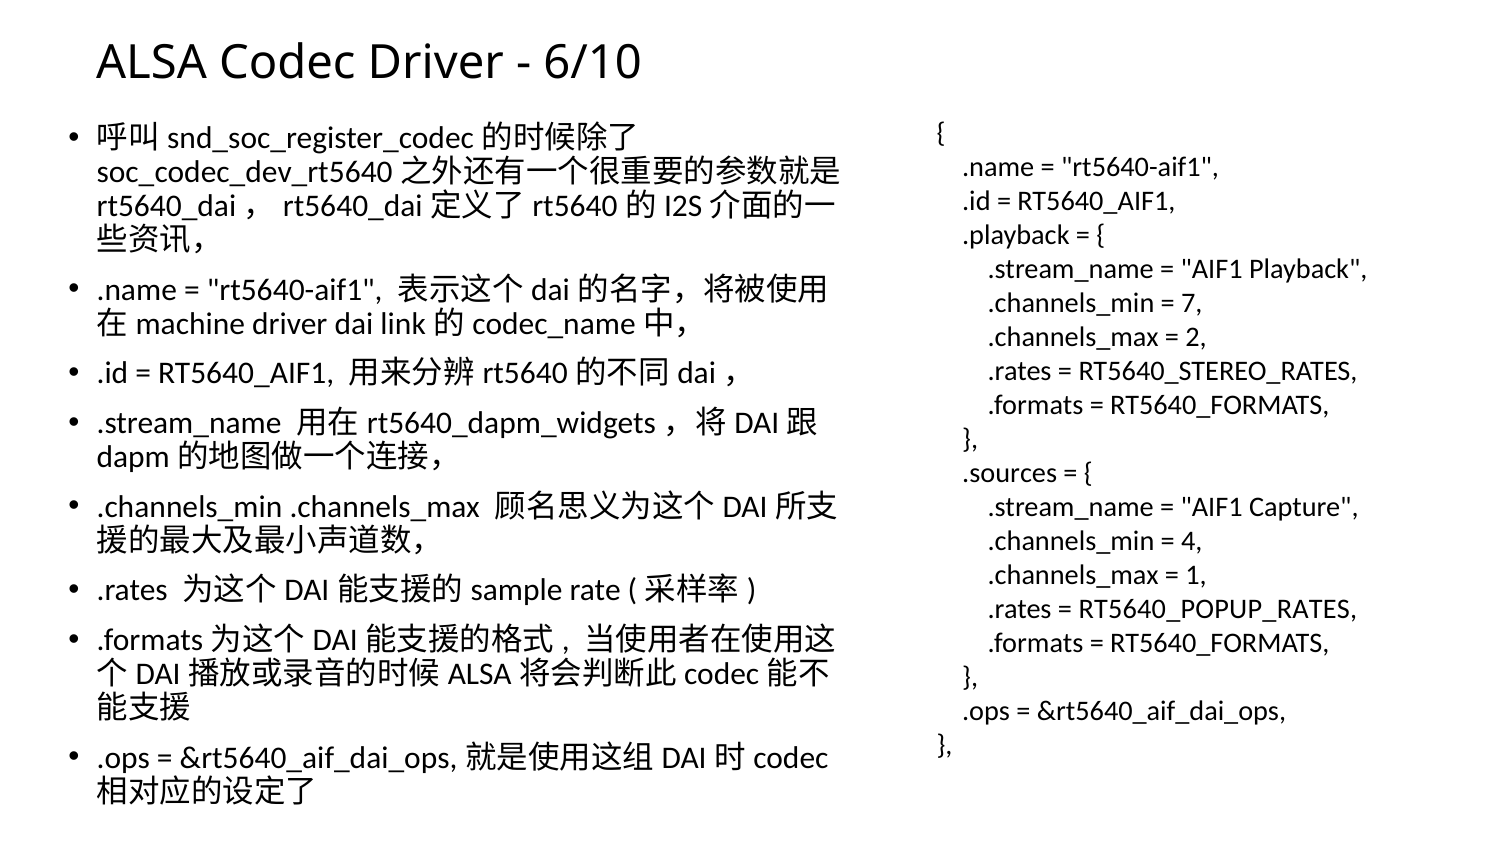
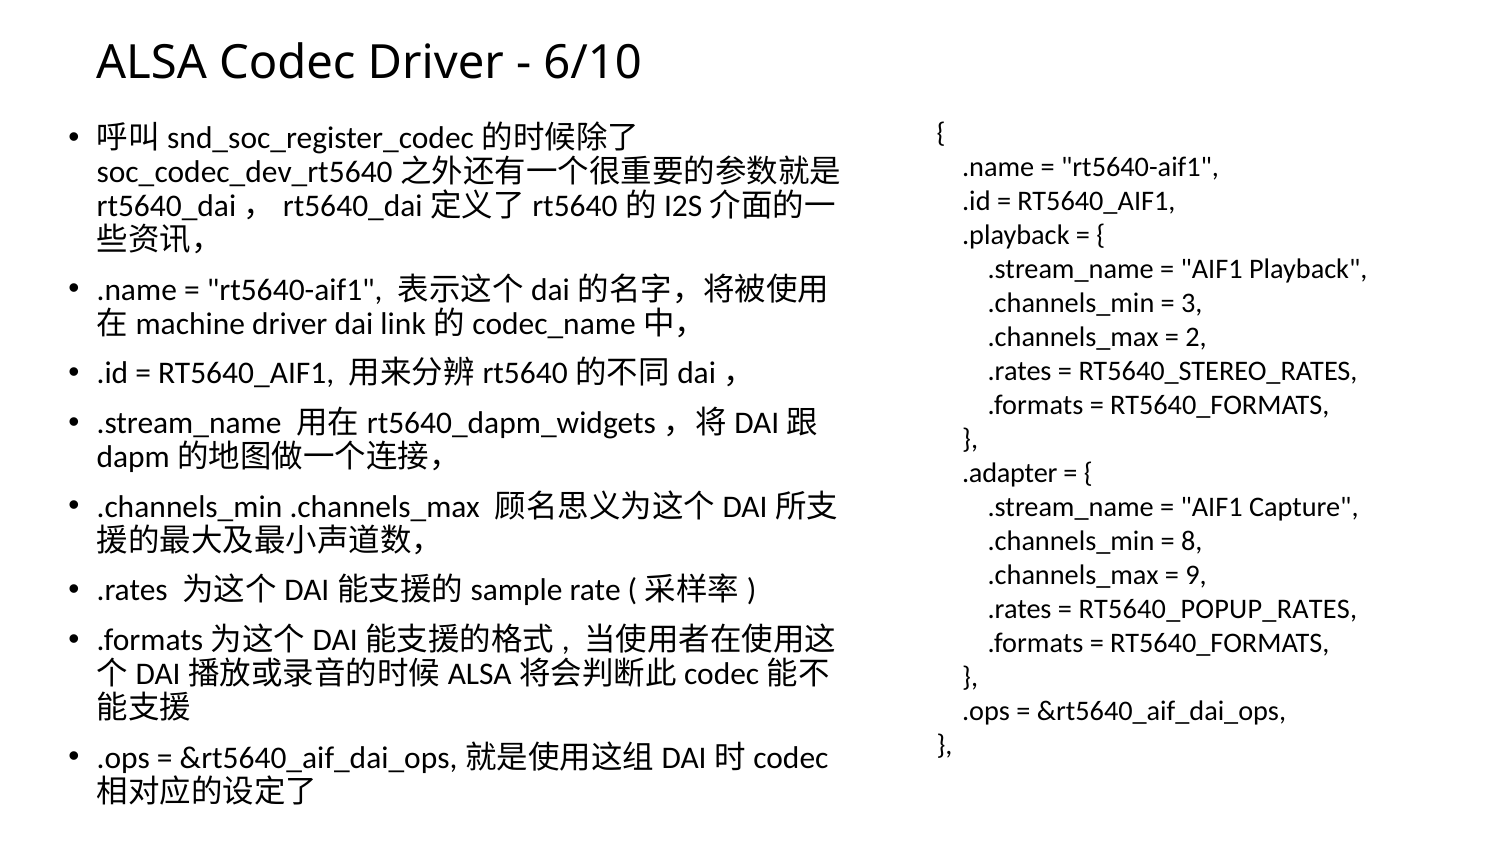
7: 7 -> 3
.sources: .sources -> .adapter
4: 4 -> 8
1: 1 -> 9
